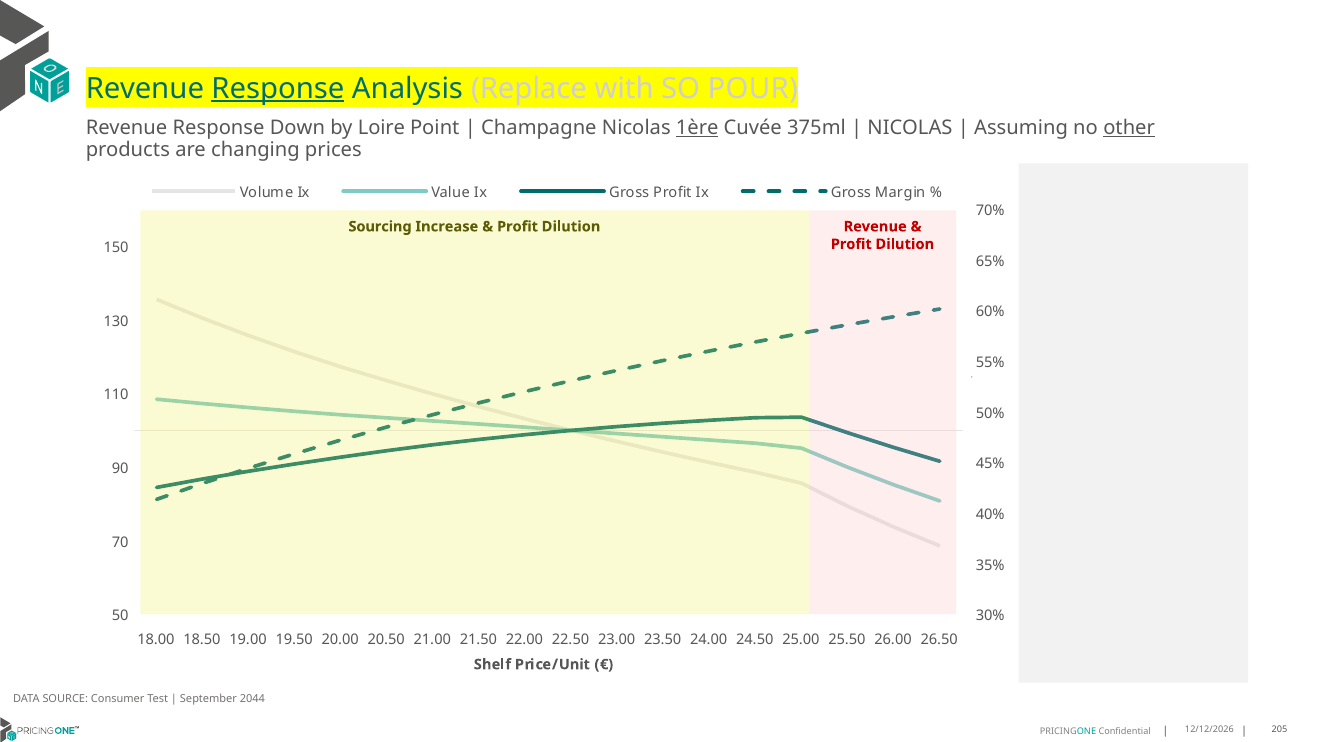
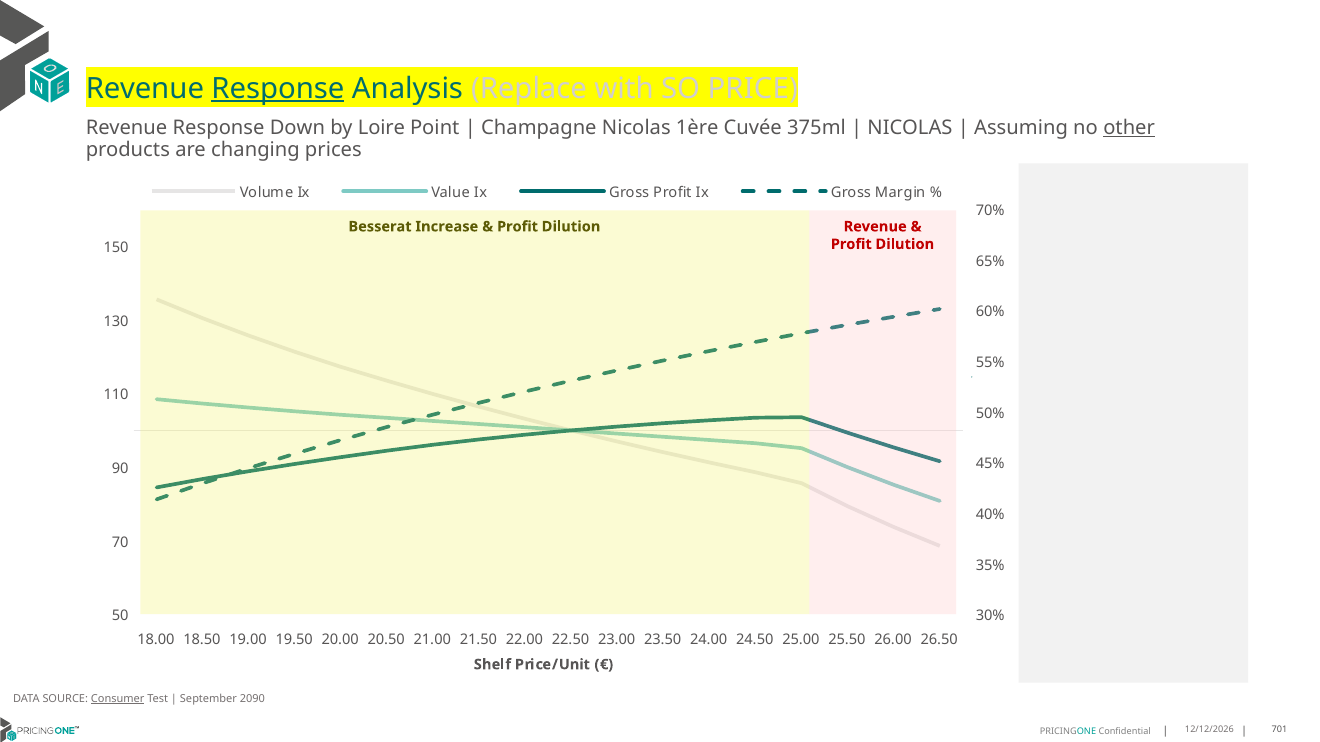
POUR: POUR -> PRICE
1ère underline: present -> none
Sourcing: Sourcing -> Besserat
Consumer underline: none -> present
2044: 2044 -> 2090
205: 205 -> 701
